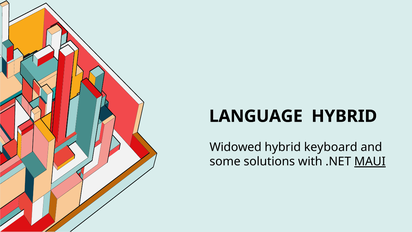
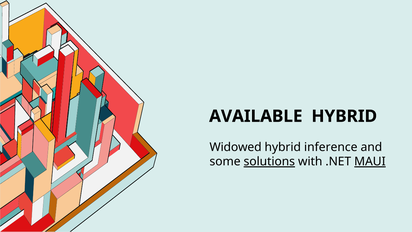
LANGUAGE: LANGUAGE -> AVAILABLE
keyboard: keyboard -> inference
solutions underline: none -> present
